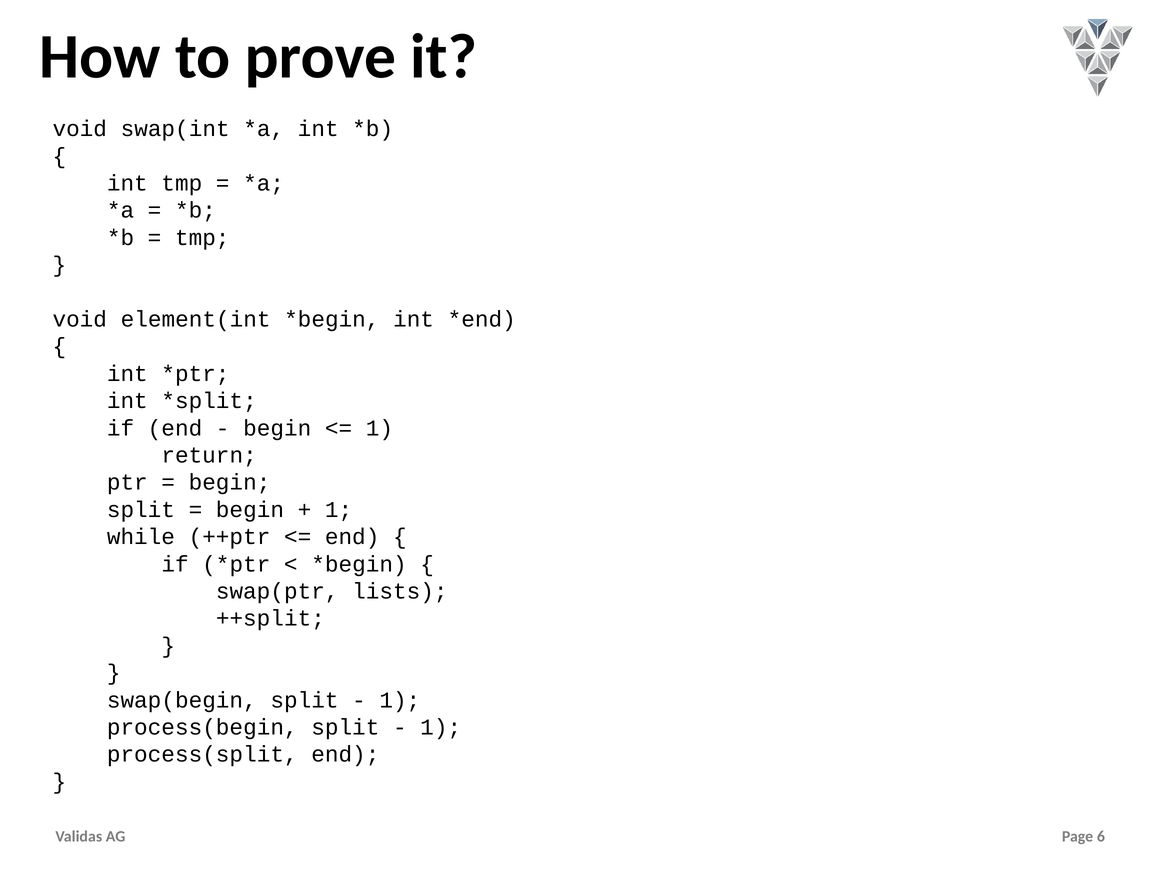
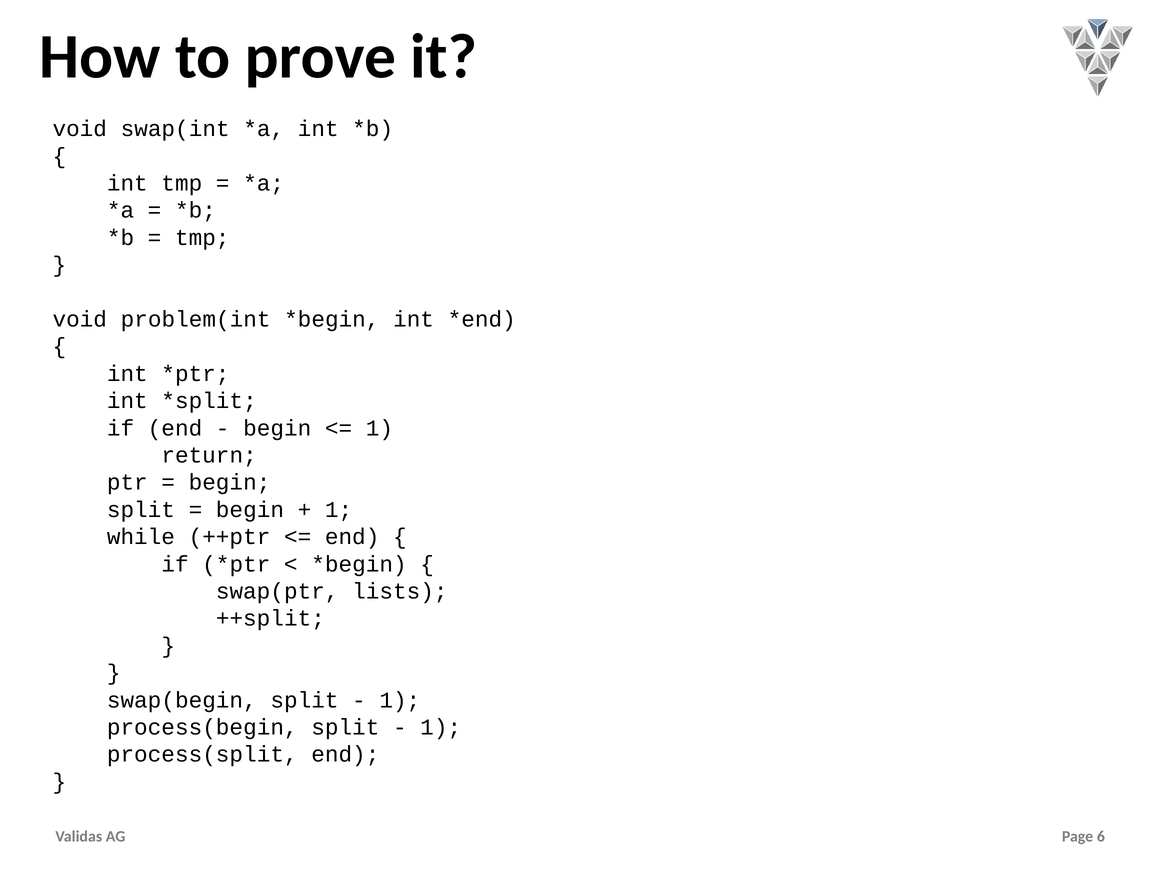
element(int: element(int -> problem(int
